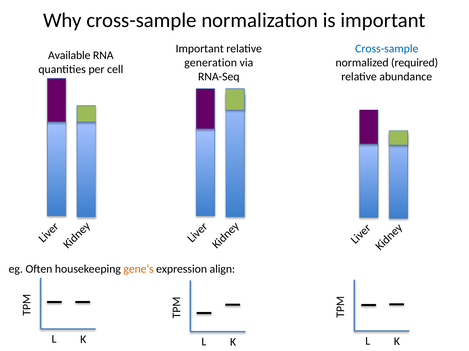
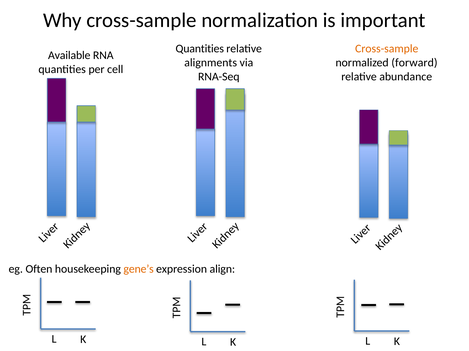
Important at (200, 49): Important -> Quantities
Cross-sample at (387, 49) colour: blue -> orange
generation: generation -> alignments
required: required -> forward
